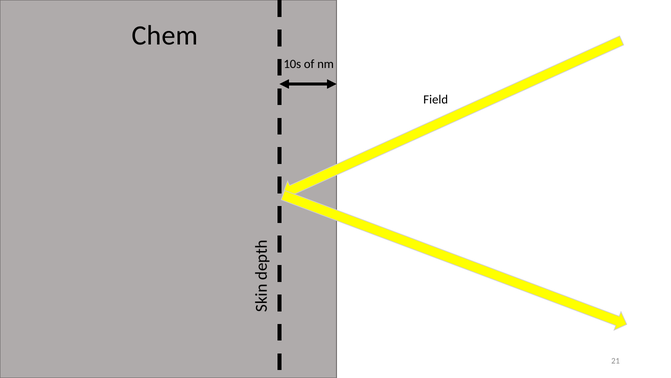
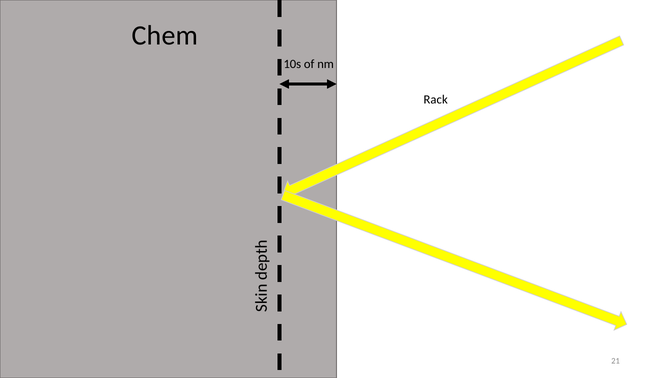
Field: Field -> Rack
